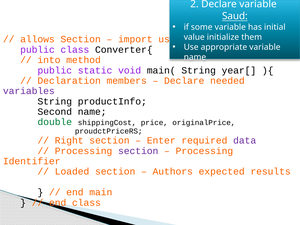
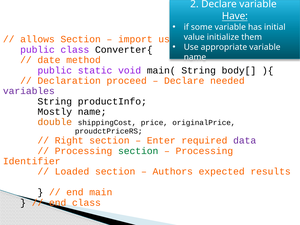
Saud: Saud -> Have
into: into -> date
year[: year[ -> body[
members: members -> proceed
Second: Second -> Mostly
double colour: green -> orange
section at (138, 151) colour: purple -> green
